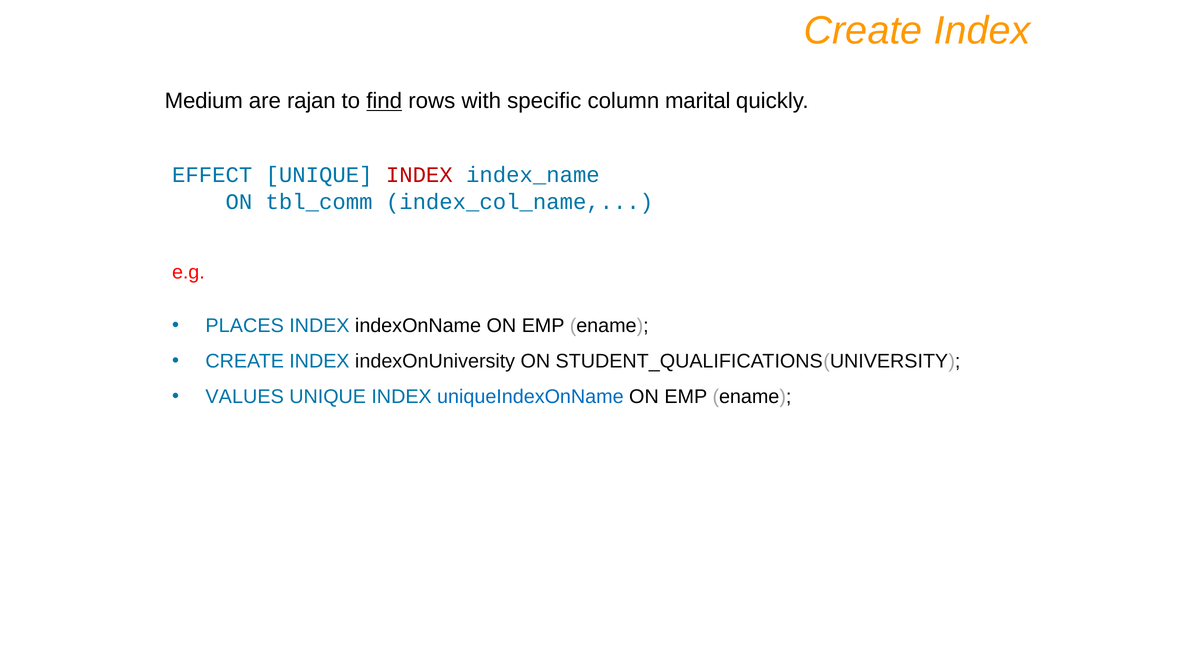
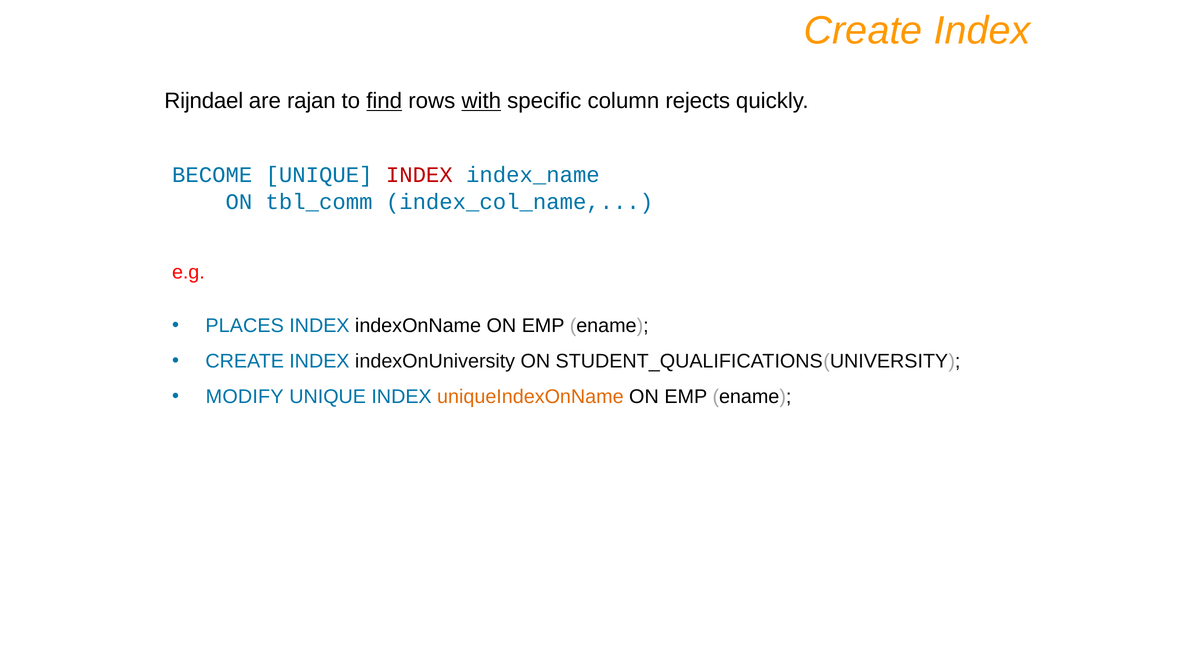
Medium: Medium -> Rijndael
with underline: none -> present
marital: marital -> rejects
EFFECT: EFFECT -> BECOME
VALUES: VALUES -> MODIFY
uniqueIndexOnName colour: blue -> orange
